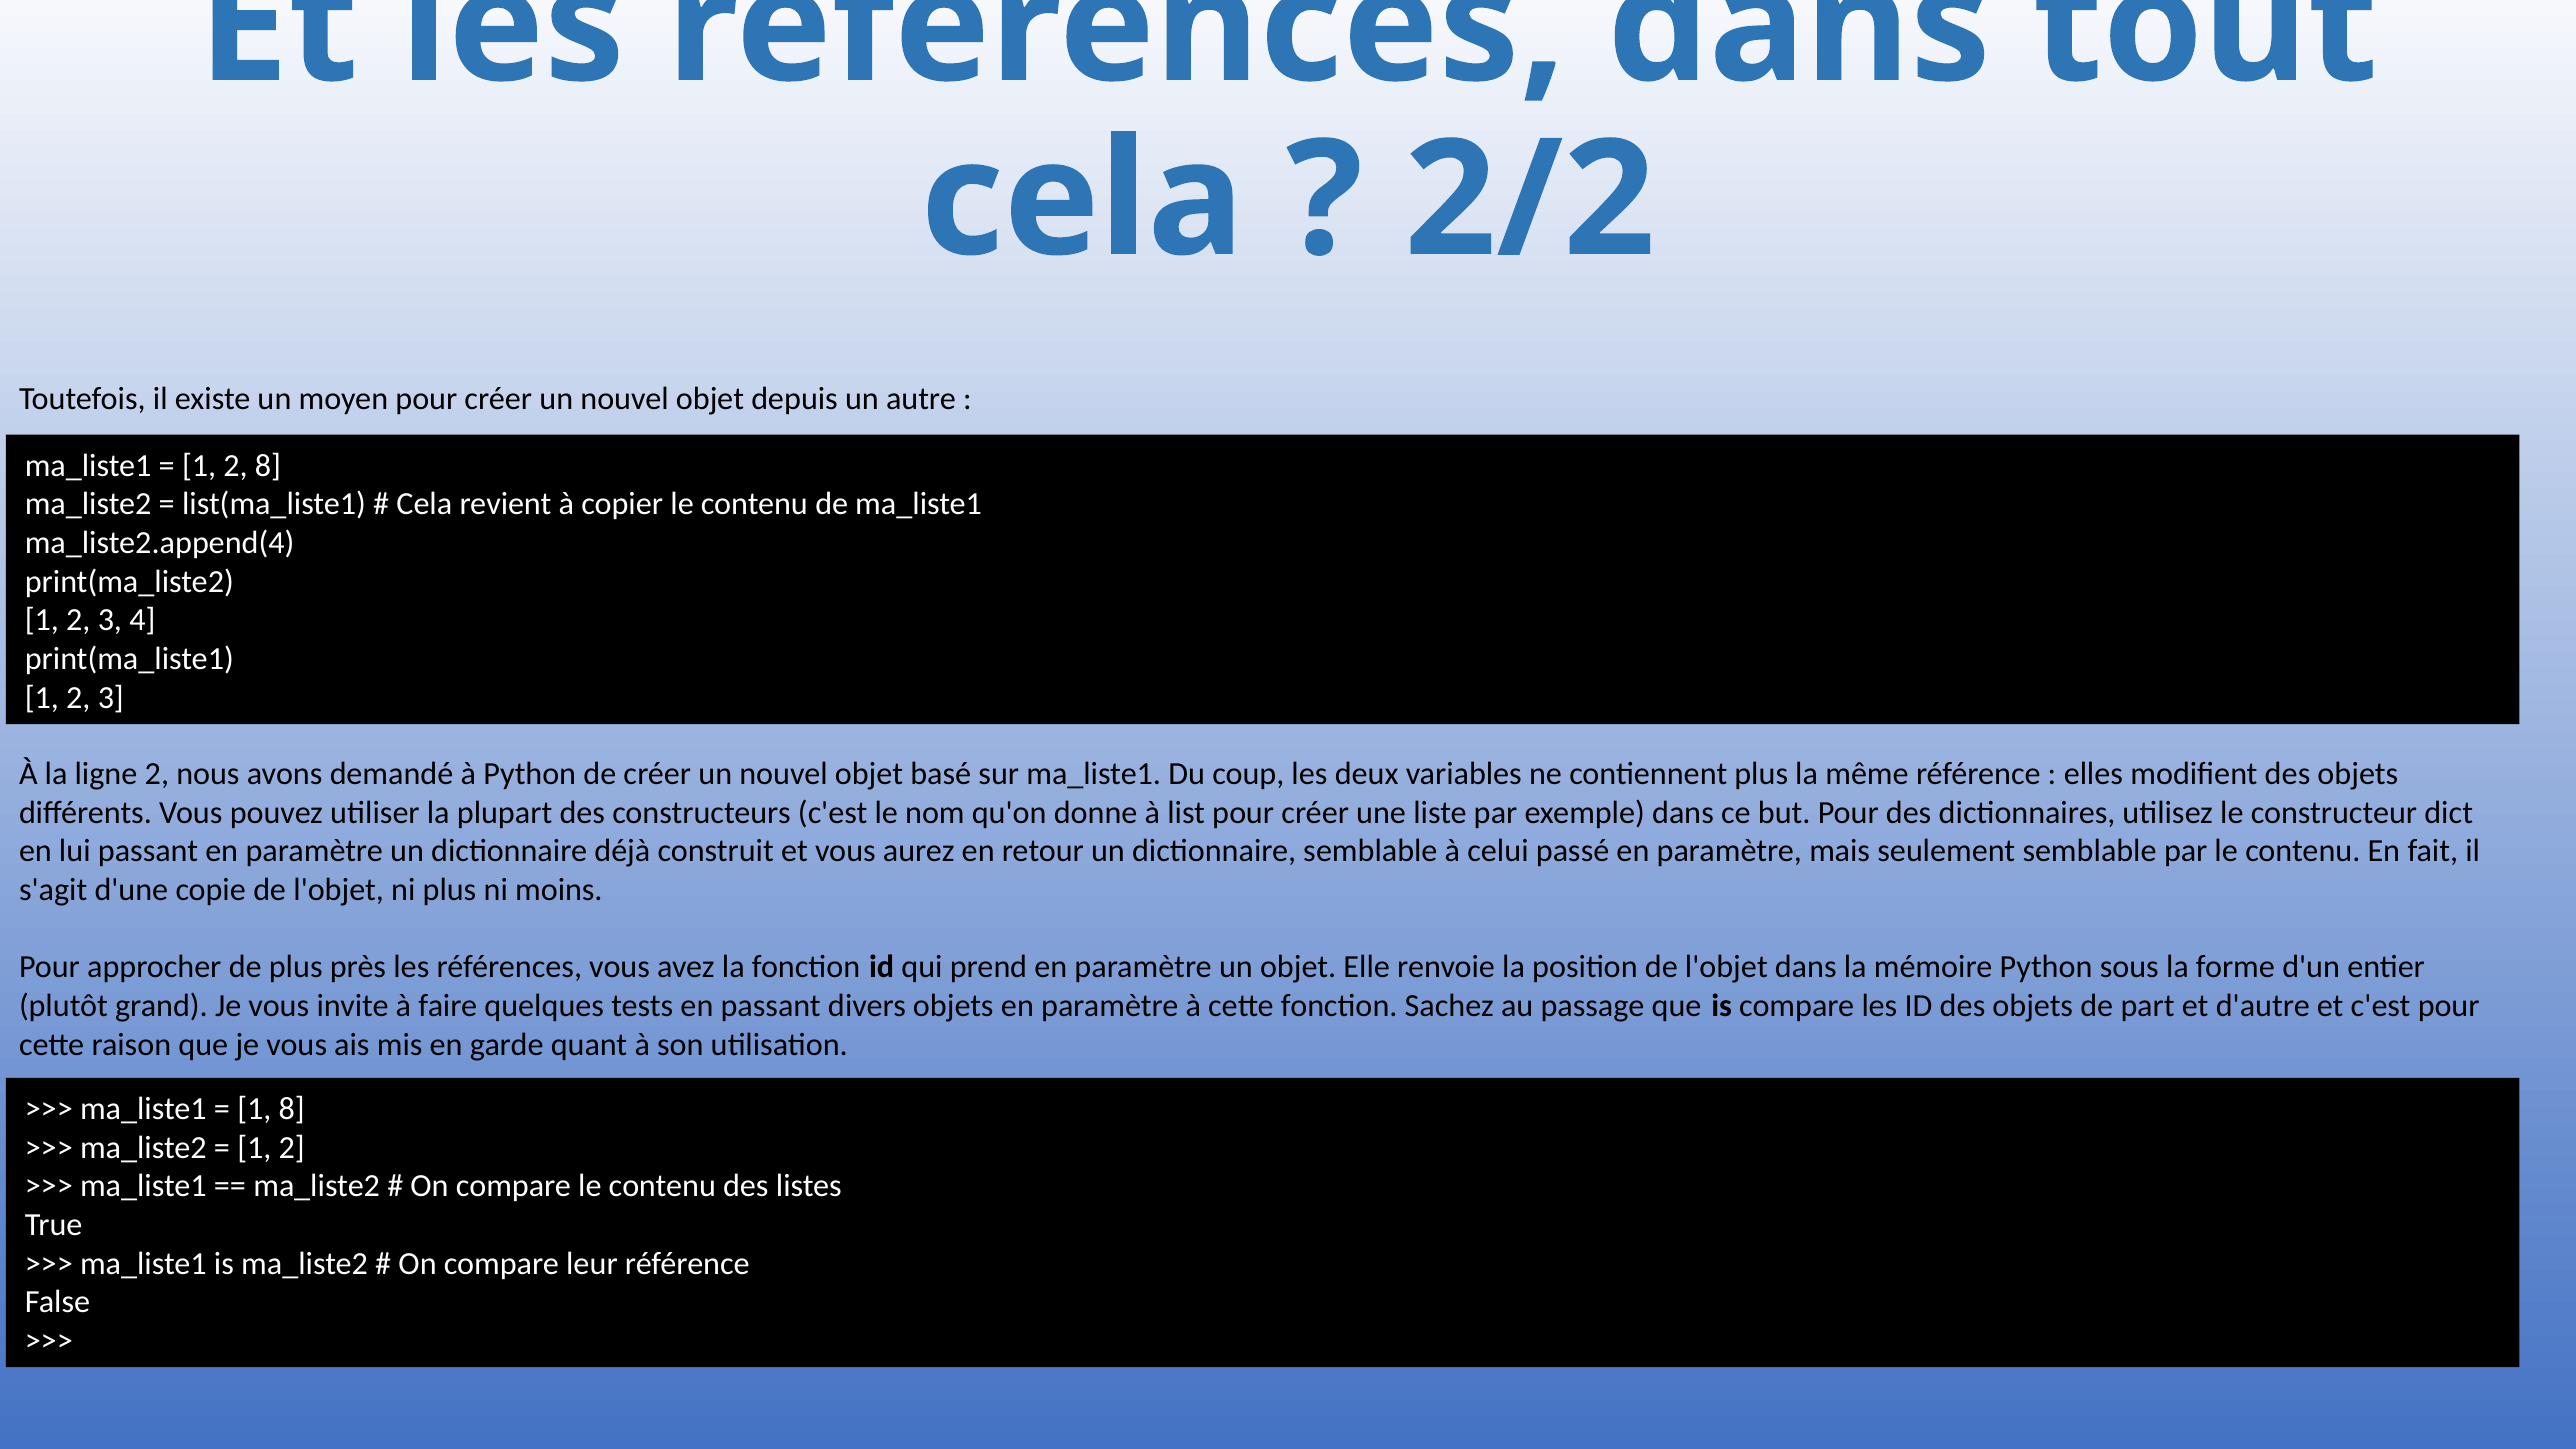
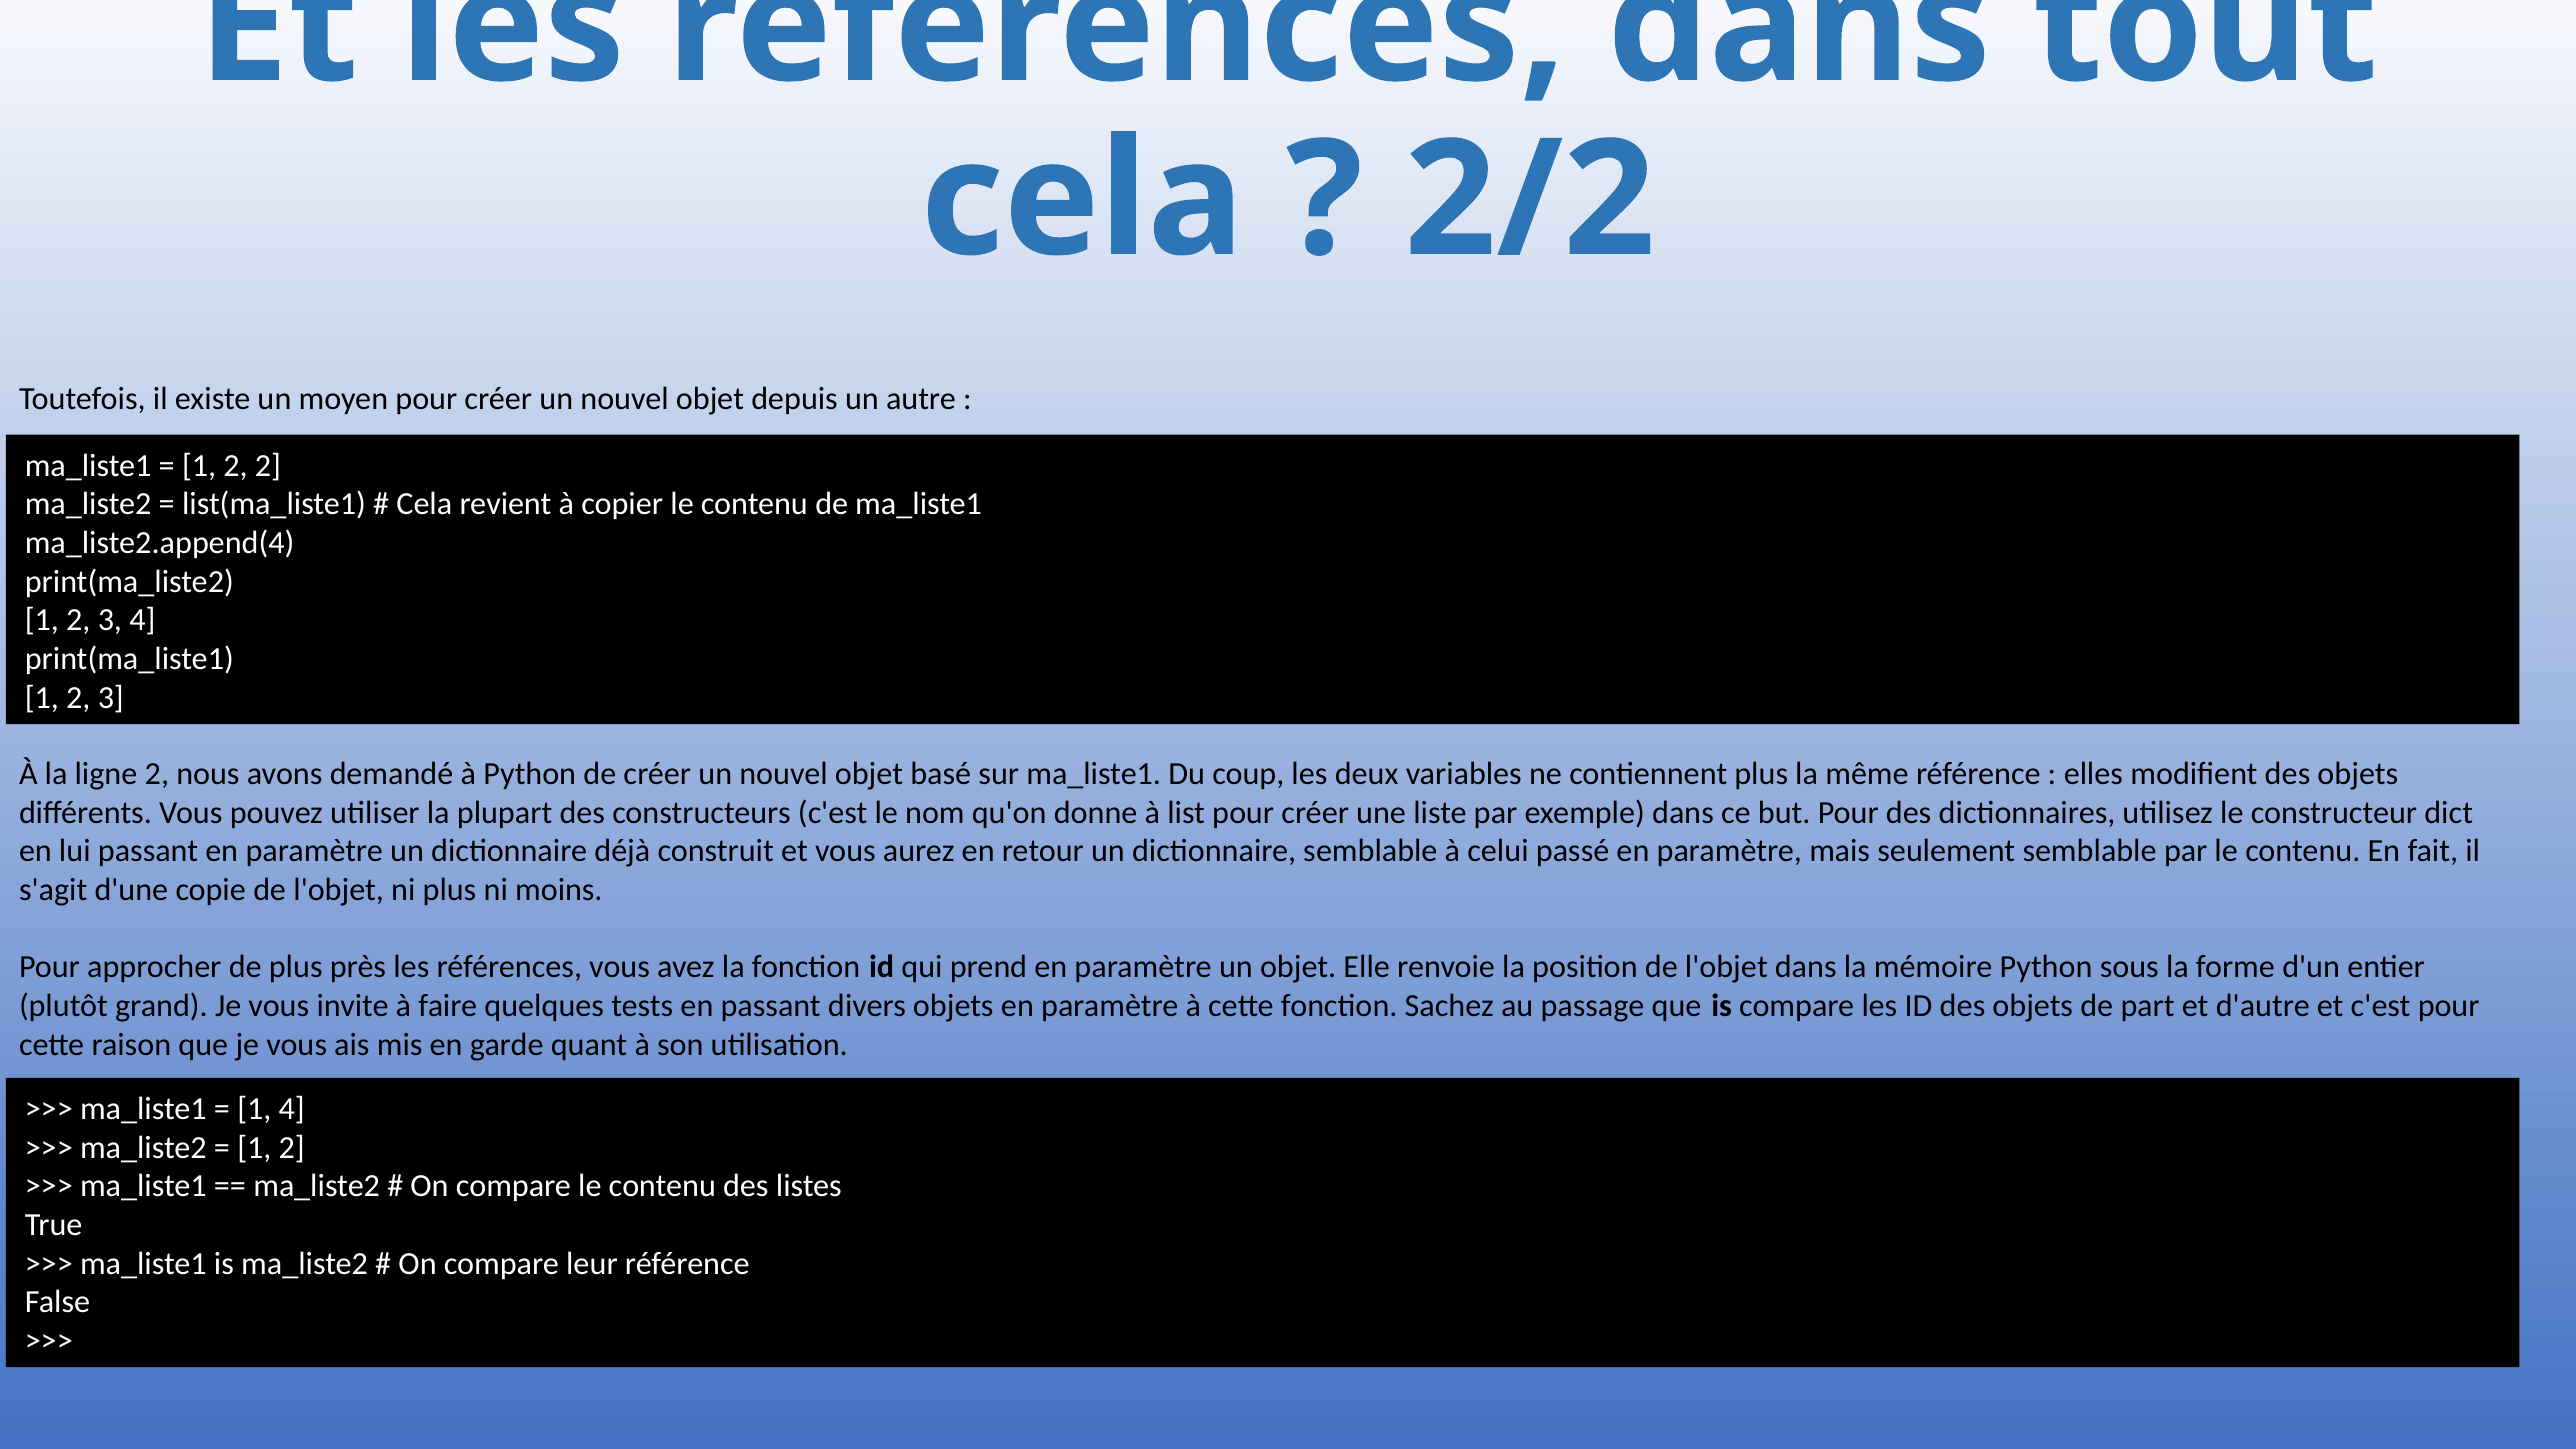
2 8: 8 -> 2
1 8: 8 -> 4
